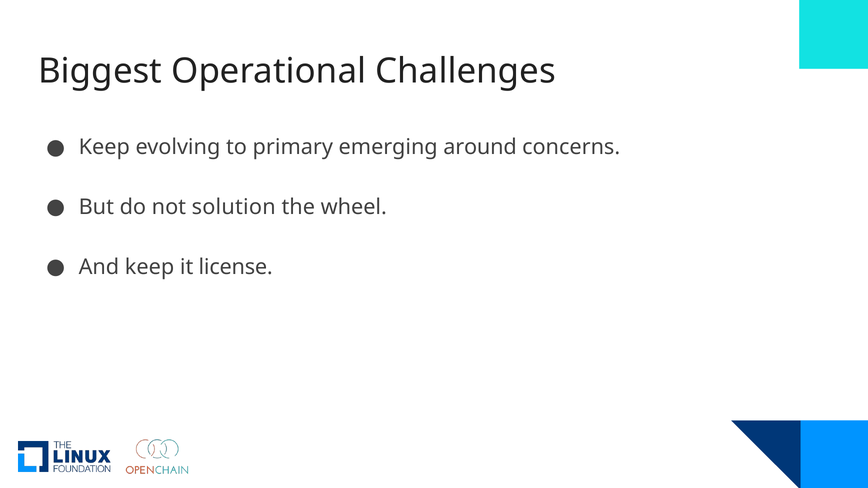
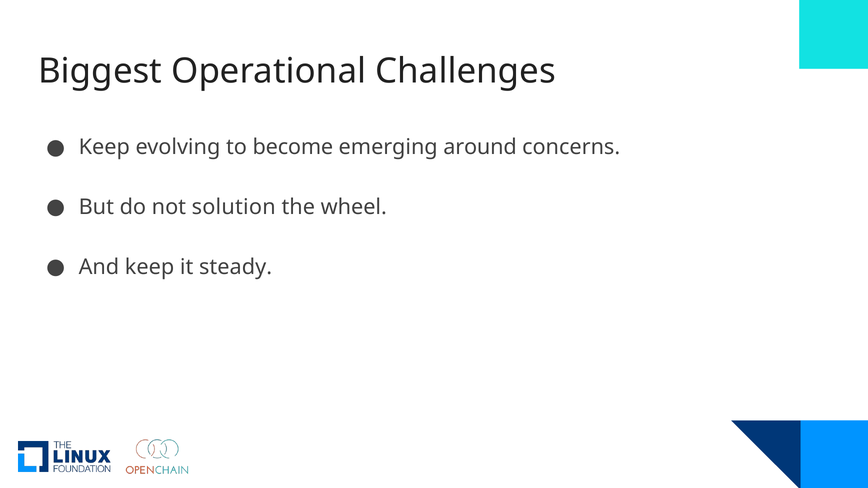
primary: primary -> become
license: license -> steady
